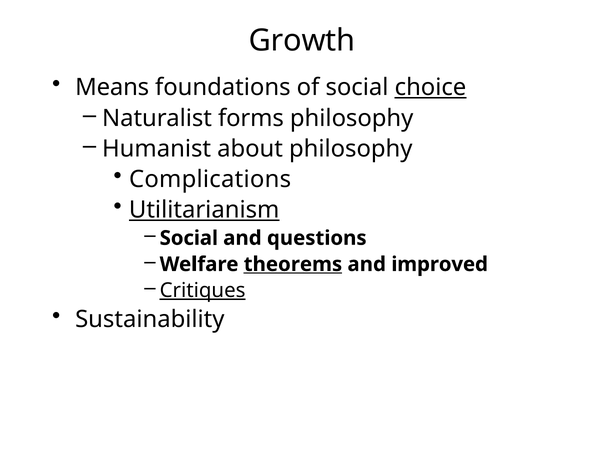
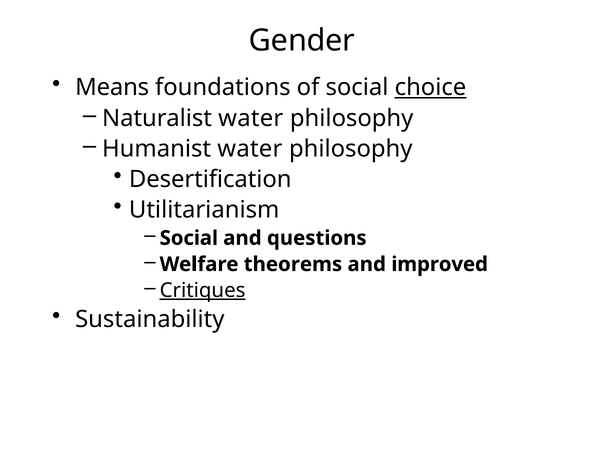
Growth: Growth -> Gender
Naturalist forms: forms -> water
Humanist about: about -> water
Complications: Complications -> Desertification
Utilitarianism underline: present -> none
theorems underline: present -> none
